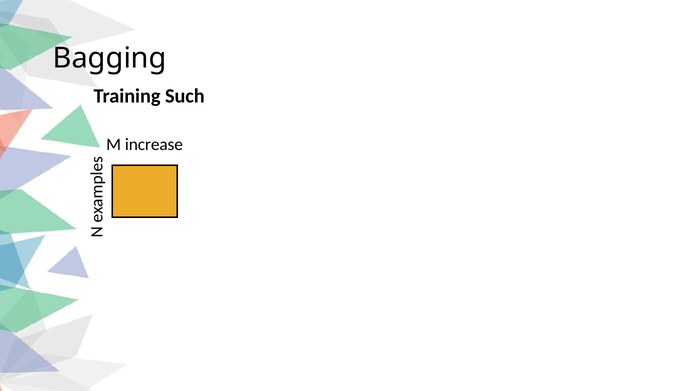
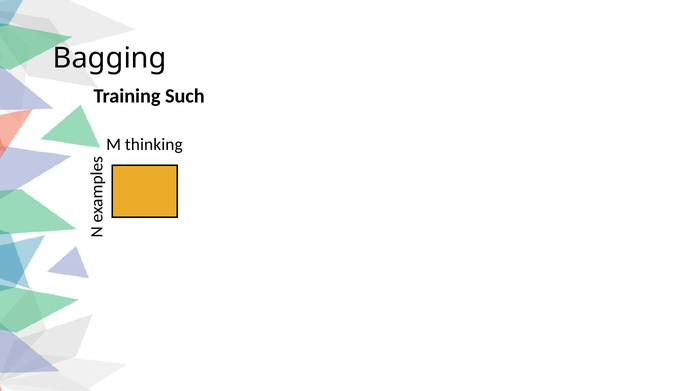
increase: increase -> thinking
